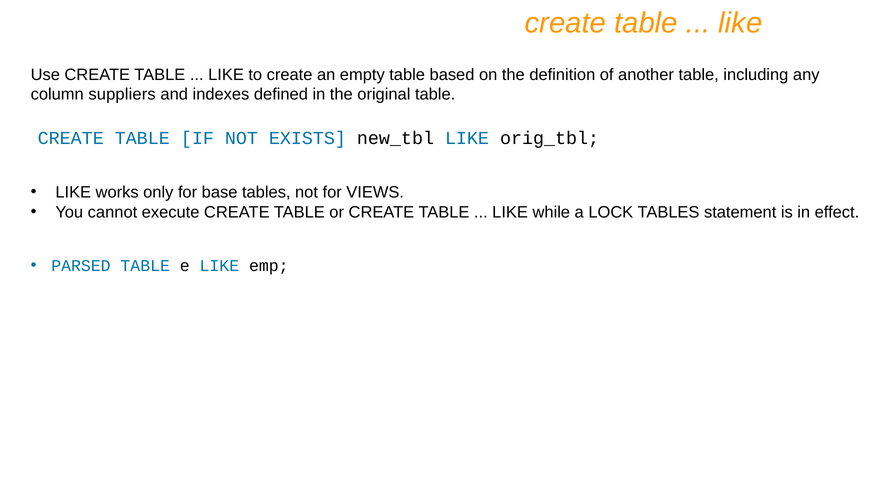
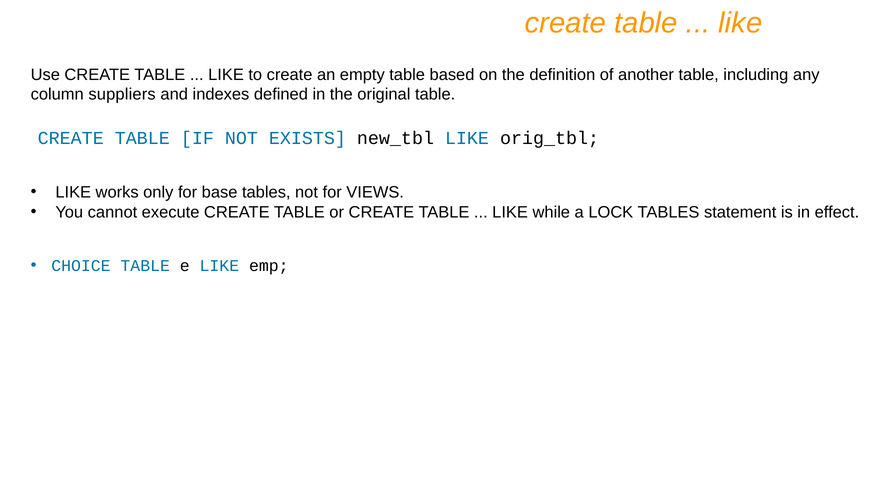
PARSED: PARSED -> CHOICE
